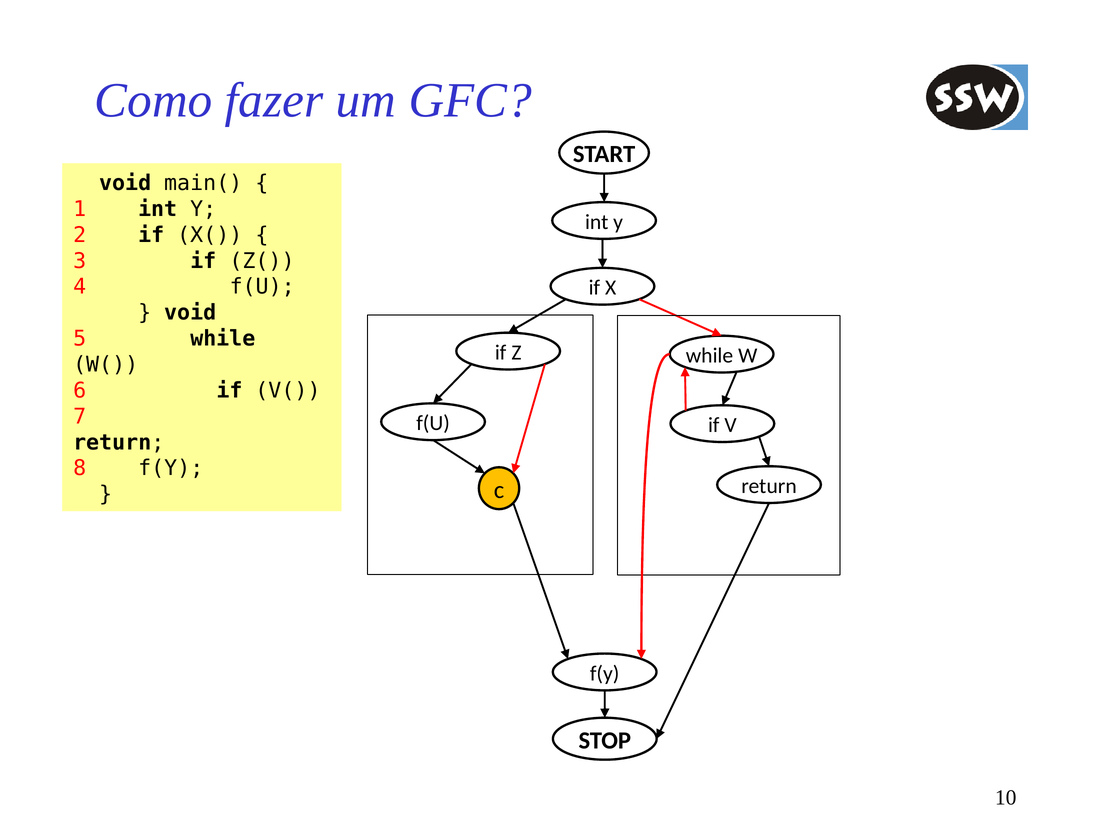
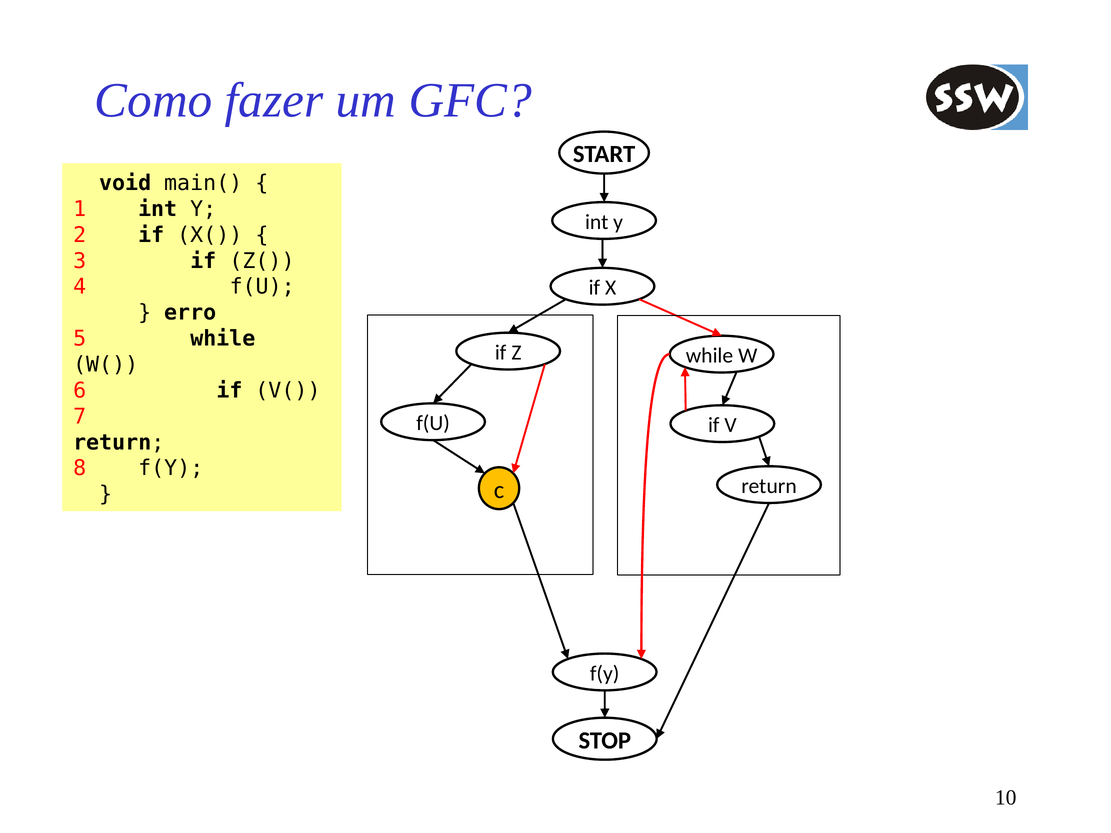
void at (190, 313): void -> erro
